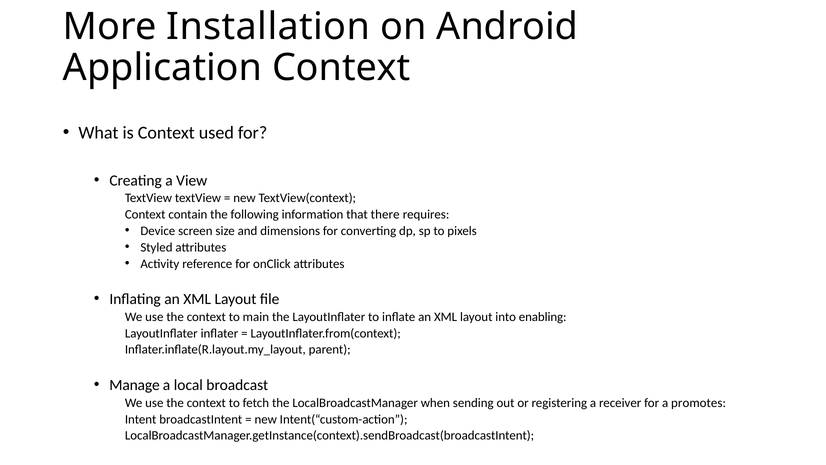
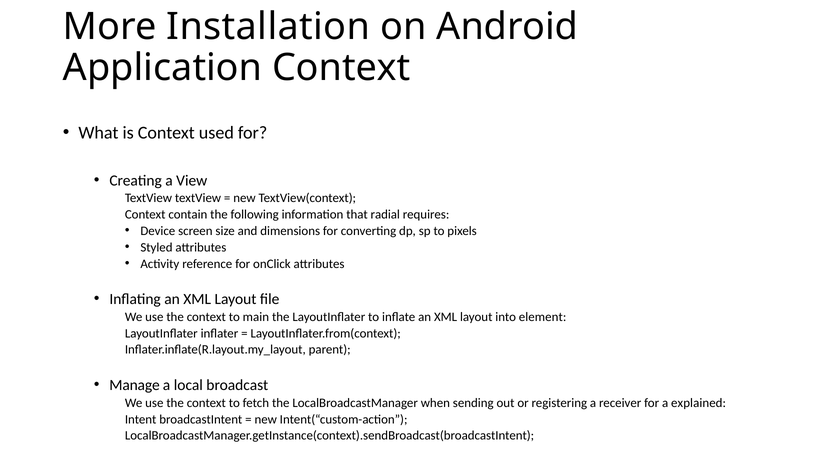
there: there -> radial
enabling: enabling -> element
promotes: promotes -> explained
